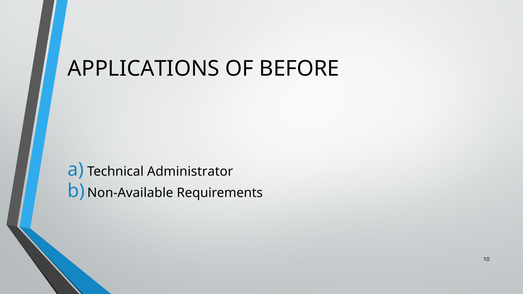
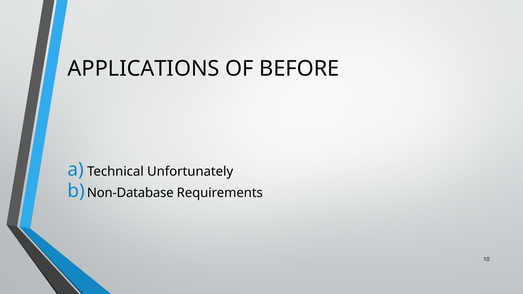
Administrator: Administrator -> Unfortunately
Non-Available: Non-Available -> Non-Database
